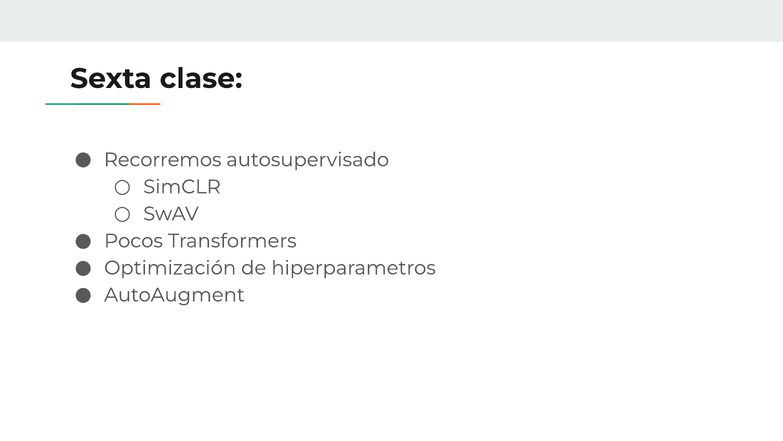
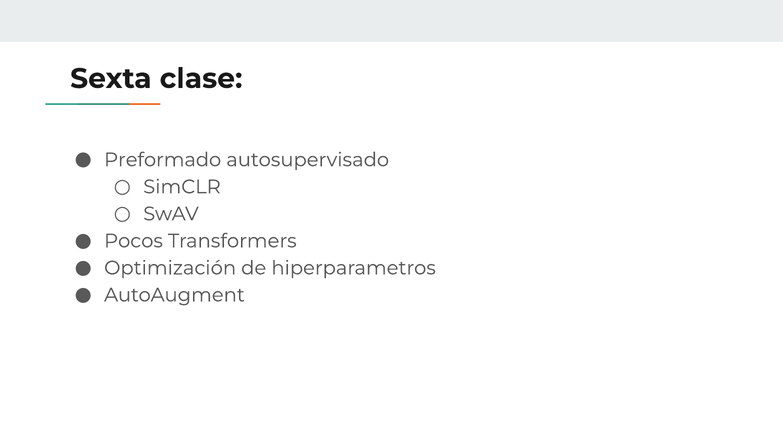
Recorremos: Recorremos -> Preformado
